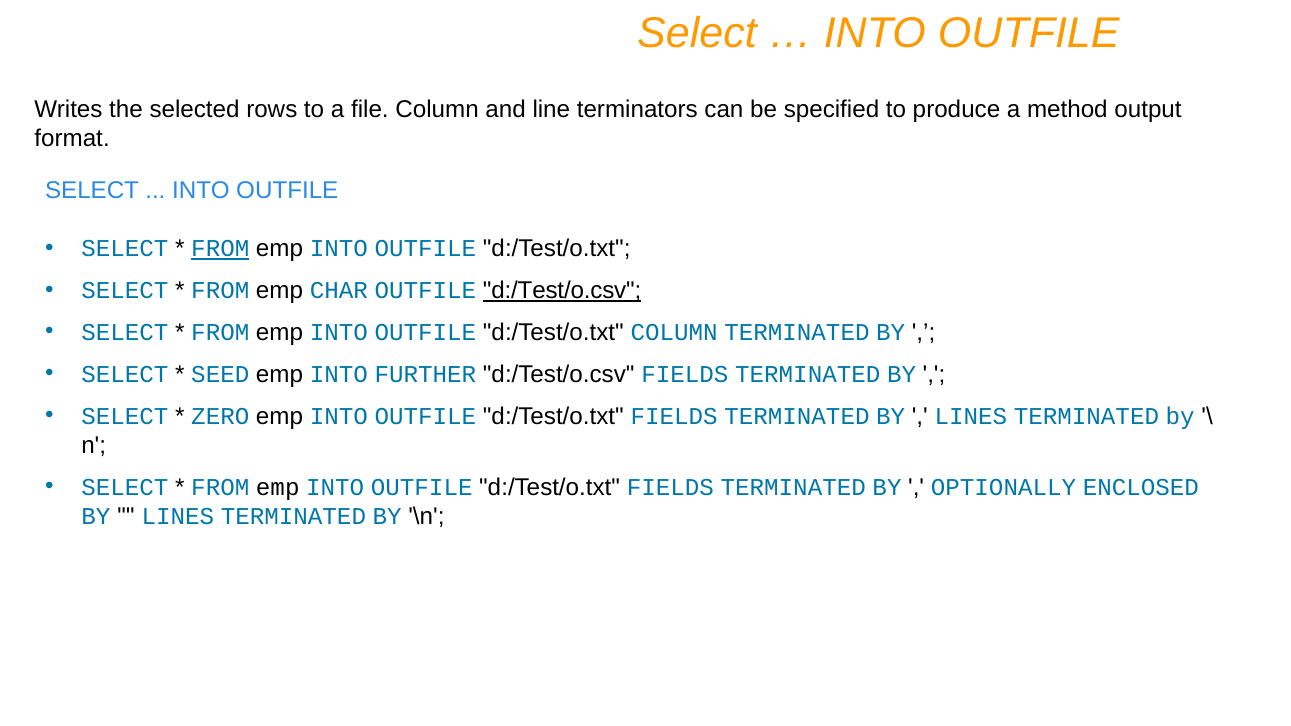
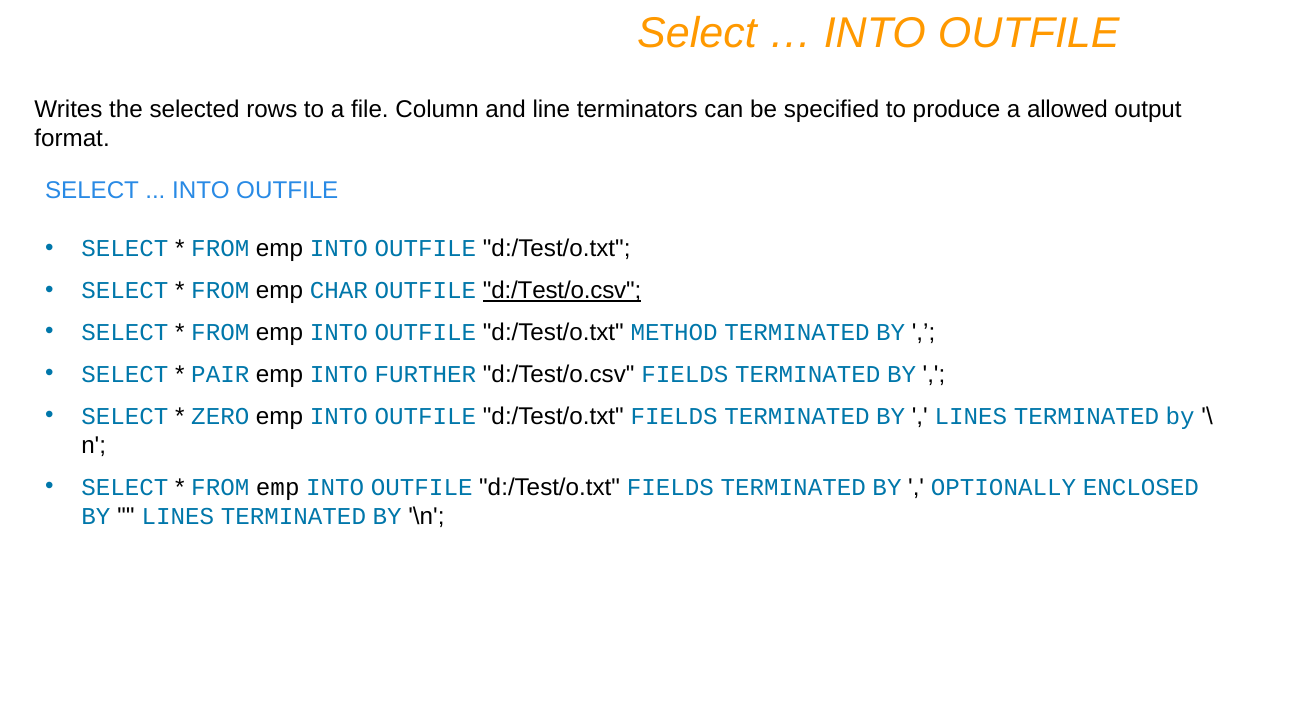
method: method -> allowed
FROM at (220, 249) underline: present -> none
d:/Test/o.txt COLUMN: COLUMN -> METHOD
SEED: SEED -> PAIR
